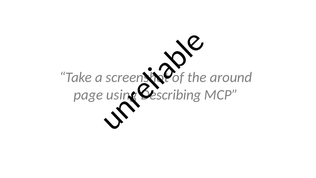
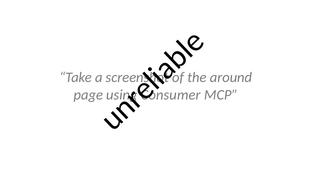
Describing: Describing -> Consumer
